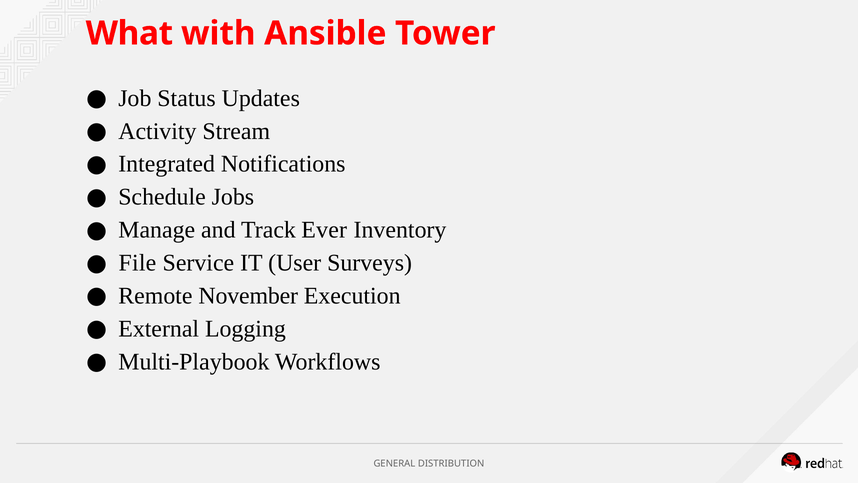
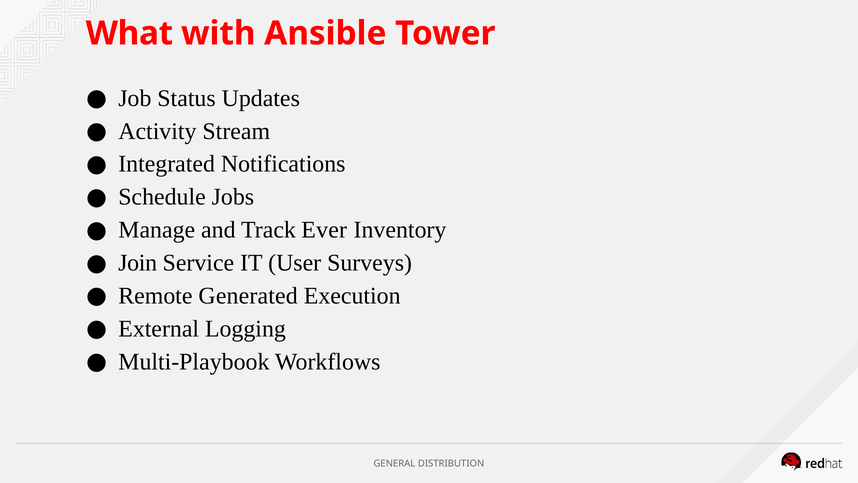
File: File -> Join
November: November -> Generated
